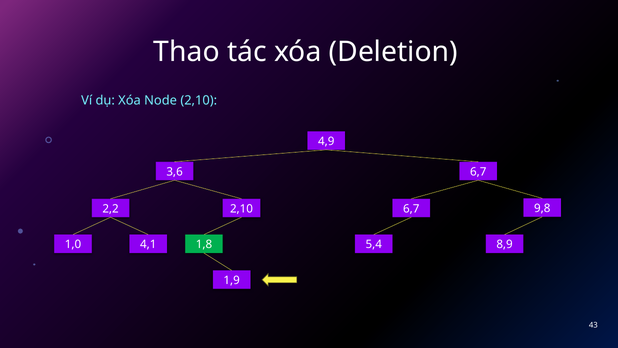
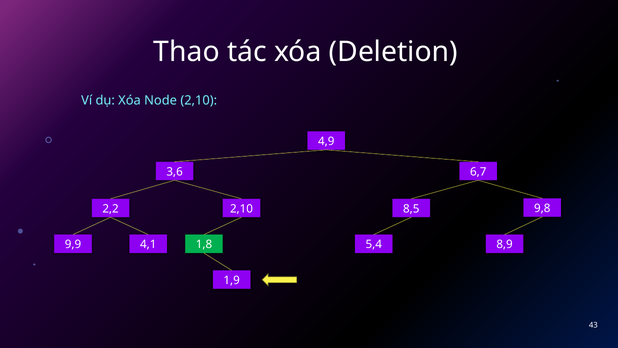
6,7 at (411, 209): 6,7 -> 8,5
1,0: 1,0 -> 9,9
